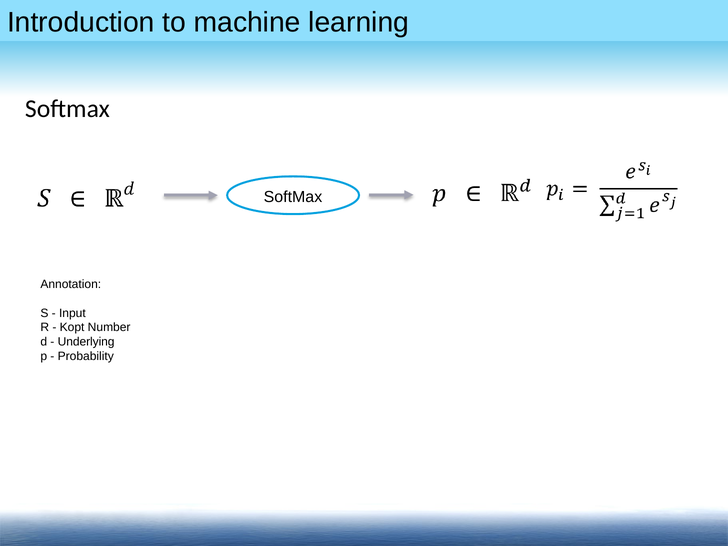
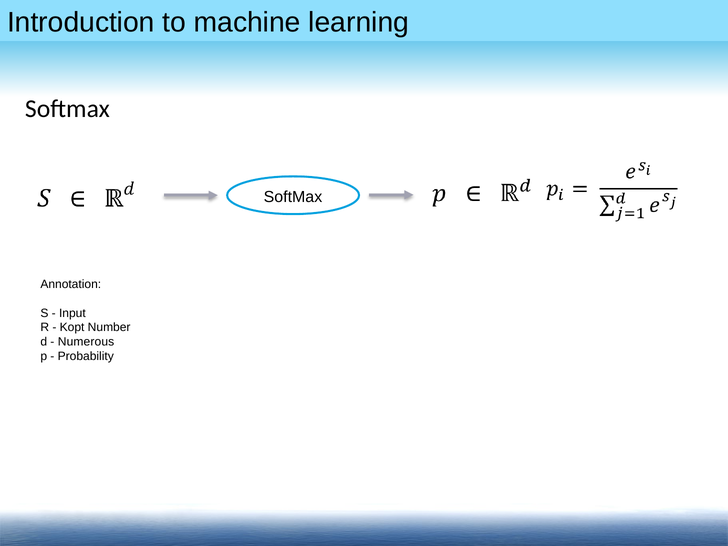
Underlying: Underlying -> Numerous
